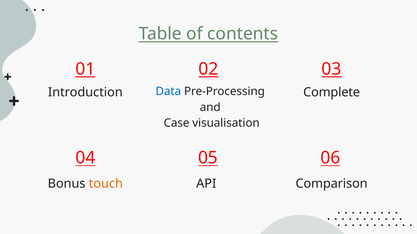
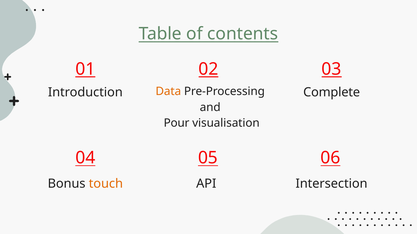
Data colour: blue -> orange
Case: Case -> Pour
Comparison: Comparison -> Intersection
